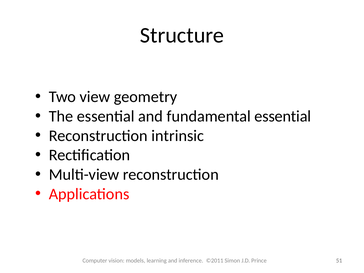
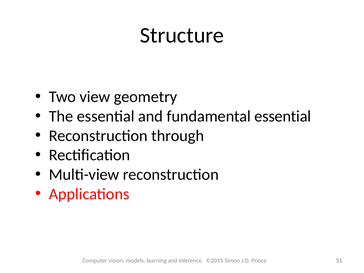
intrinsic: intrinsic -> through
